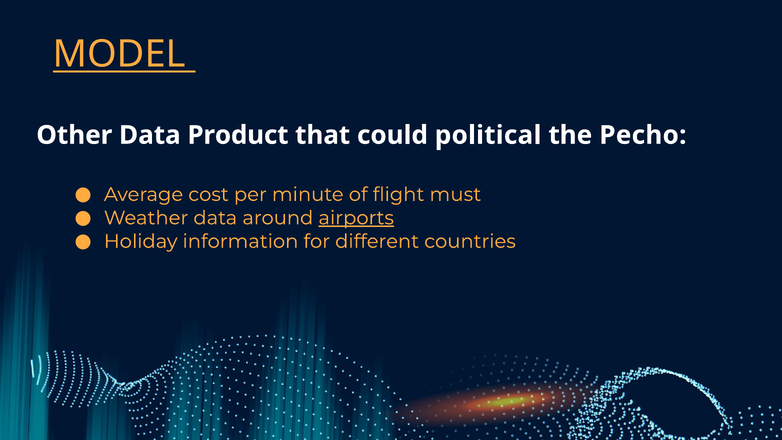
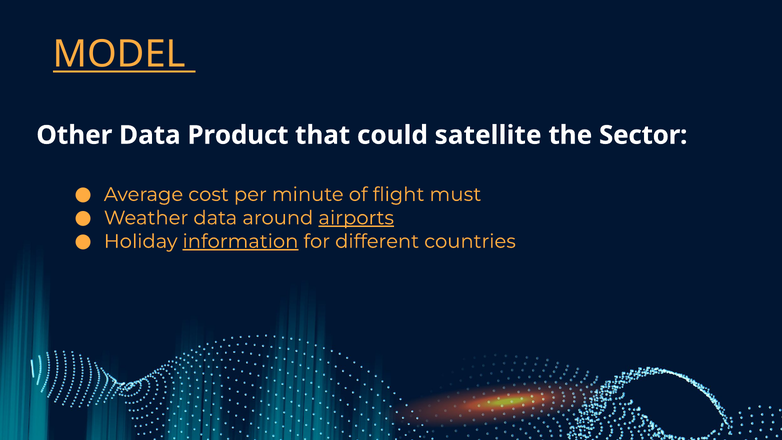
political: political -> satellite
Pecho: Pecho -> Sector
information underline: none -> present
